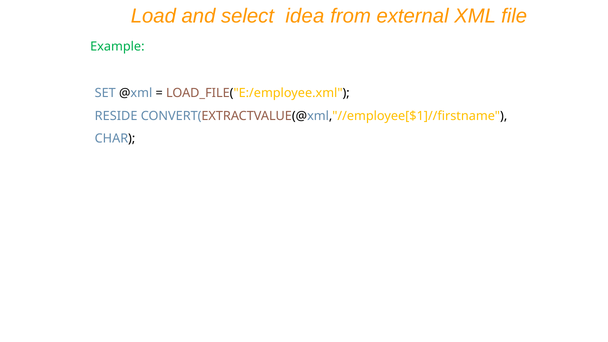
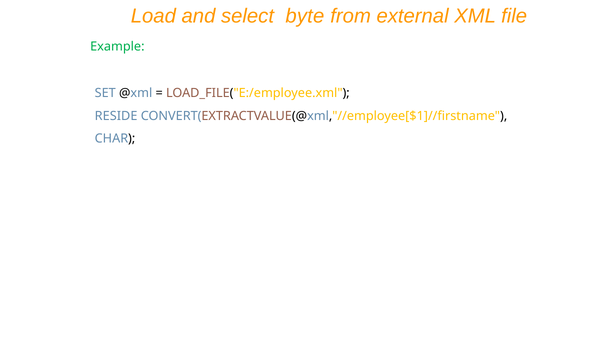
idea: idea -> byte
